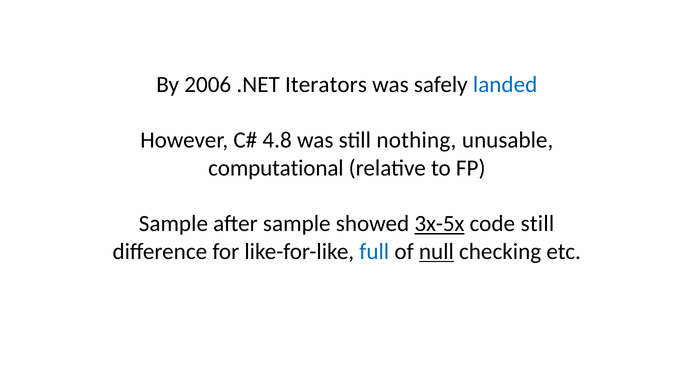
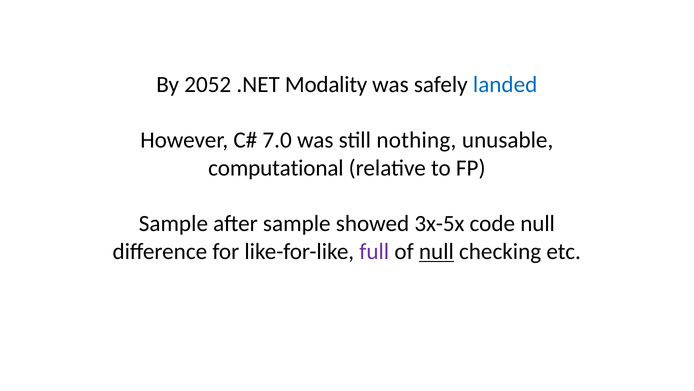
2006: 2006 -> 2052
Iterators: Iterators -> Modality
4.8: 4.8 -> 7.0
3x-5x underline: present -> none
code still: still -> null
full colour: blue -> purple
